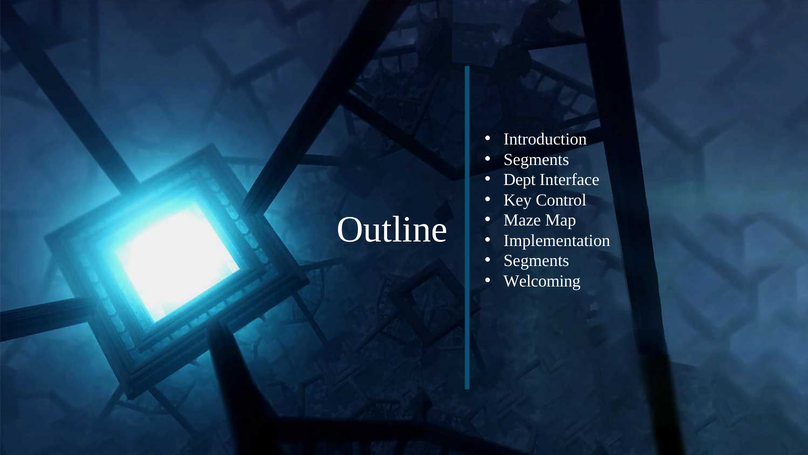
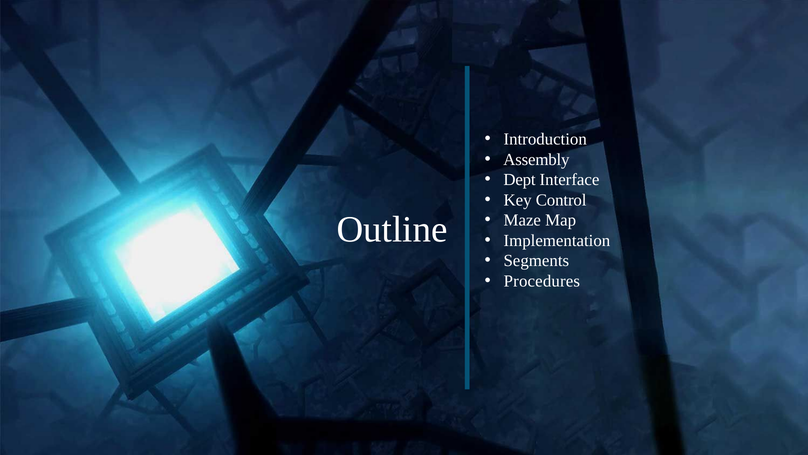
Segments at (536, 159): Segments -> Assembly
Welcoming: Welcoming -> Procedures
